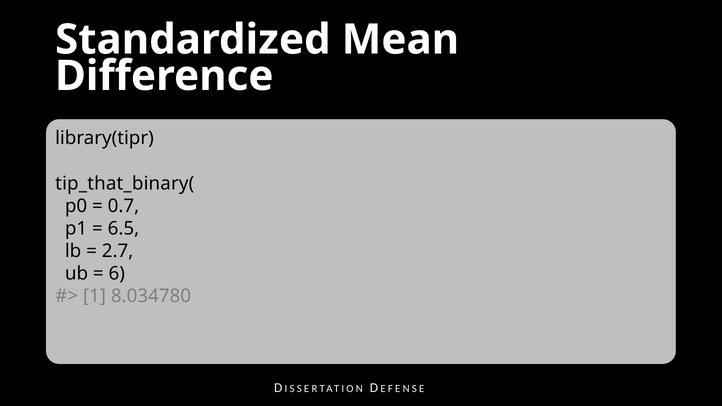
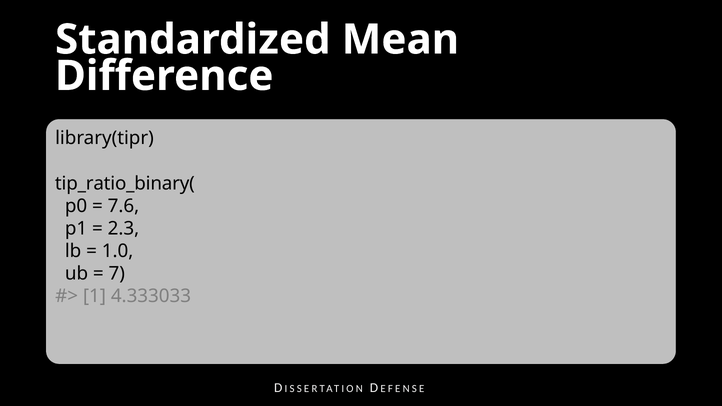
tip_that_binary(: tip_that_binary( -> tip_ratio_binary(
0.7: 0.7 -> 7.6
6.5: 6.5 -> 2.3
2.7: 2.7 -> 1.0
6: 6 -> 7
8.034780: 8.034780 -> 4.333033
